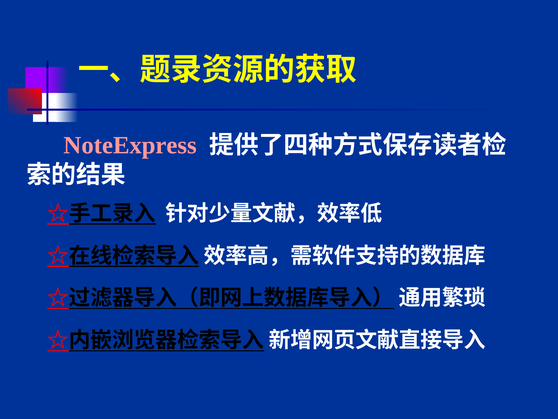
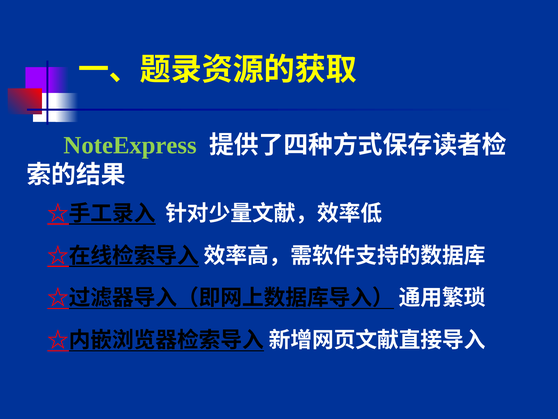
NoteExpress colour: pink -> light green
